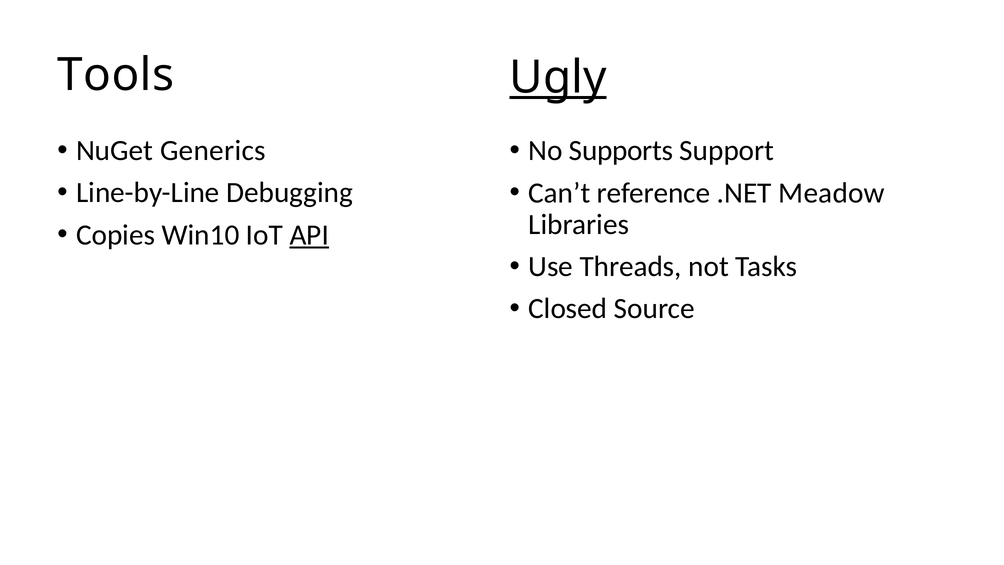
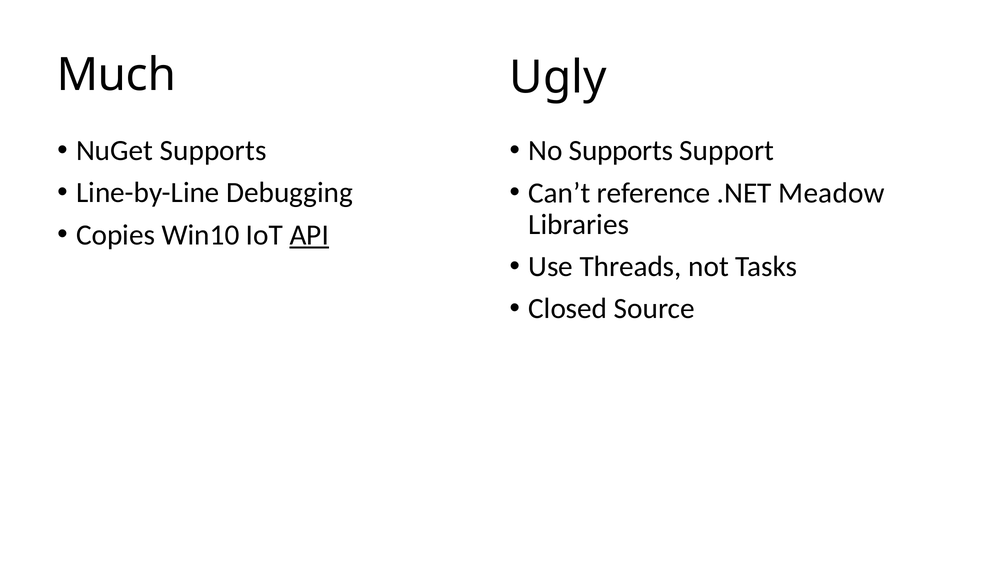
Tools: Tools -> Much
Ugly underline: present -> none
NuGet Generics: Generics -> Supports
